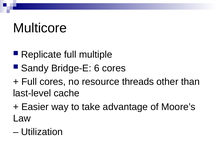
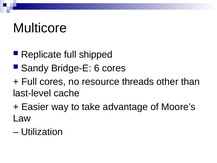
multiple: multiple -> shipped
